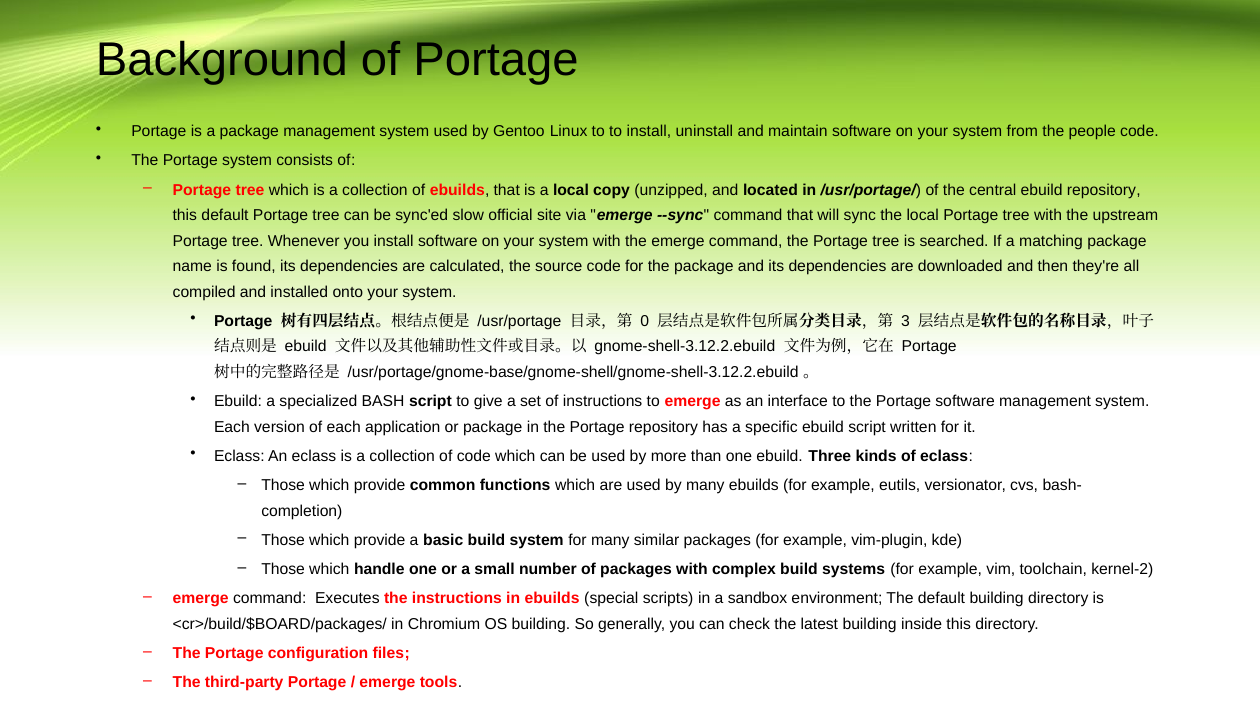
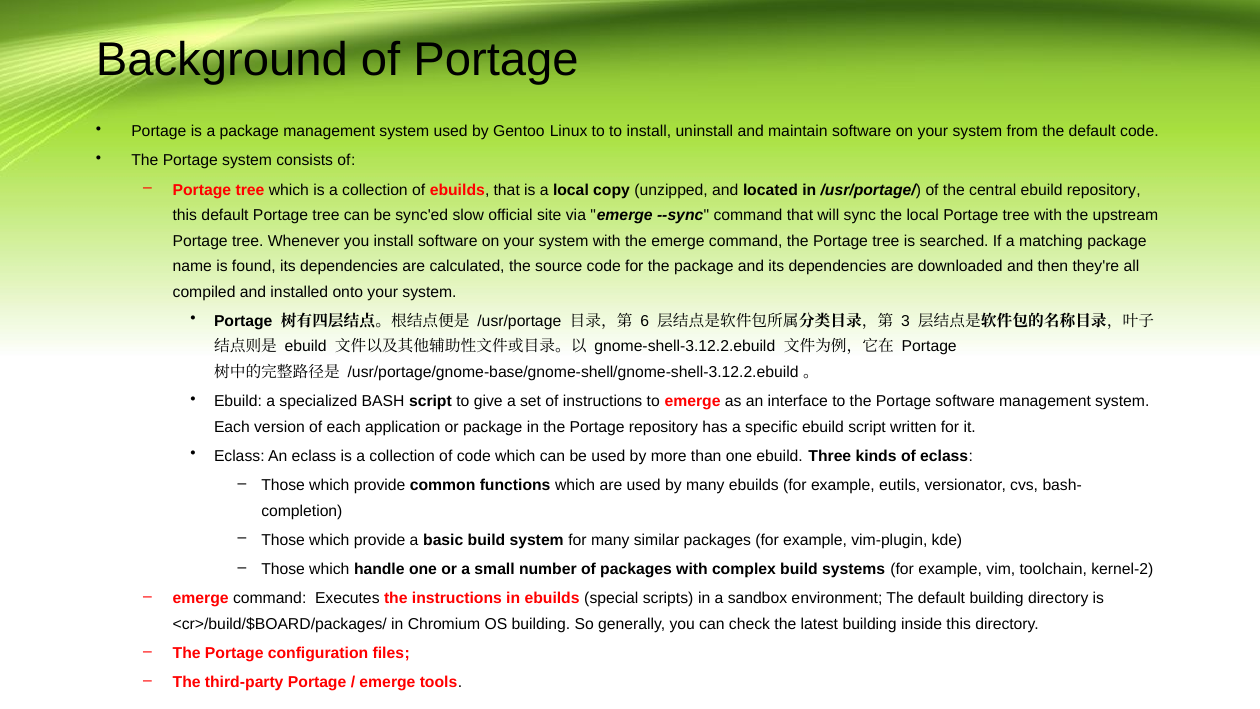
from the people: people -> default
0: 0 -> 6
